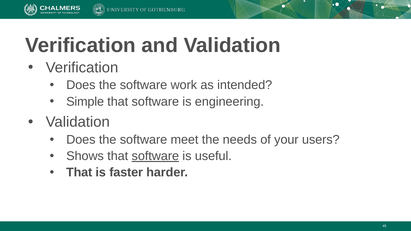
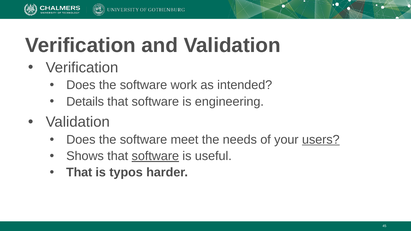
Simple: Simple -> Details
users underline: none -> present
faster: faster -> typos
